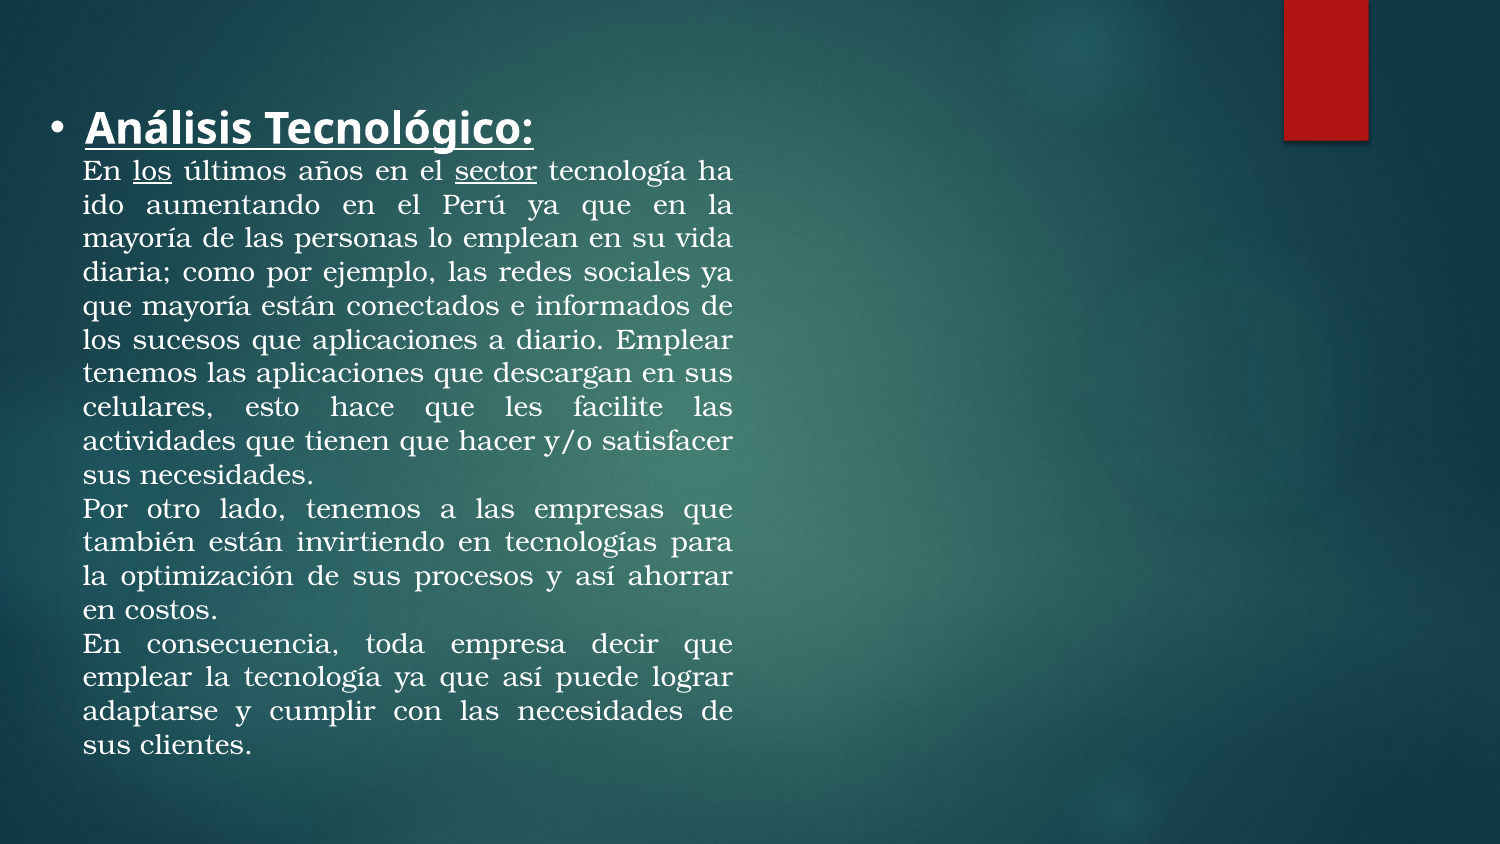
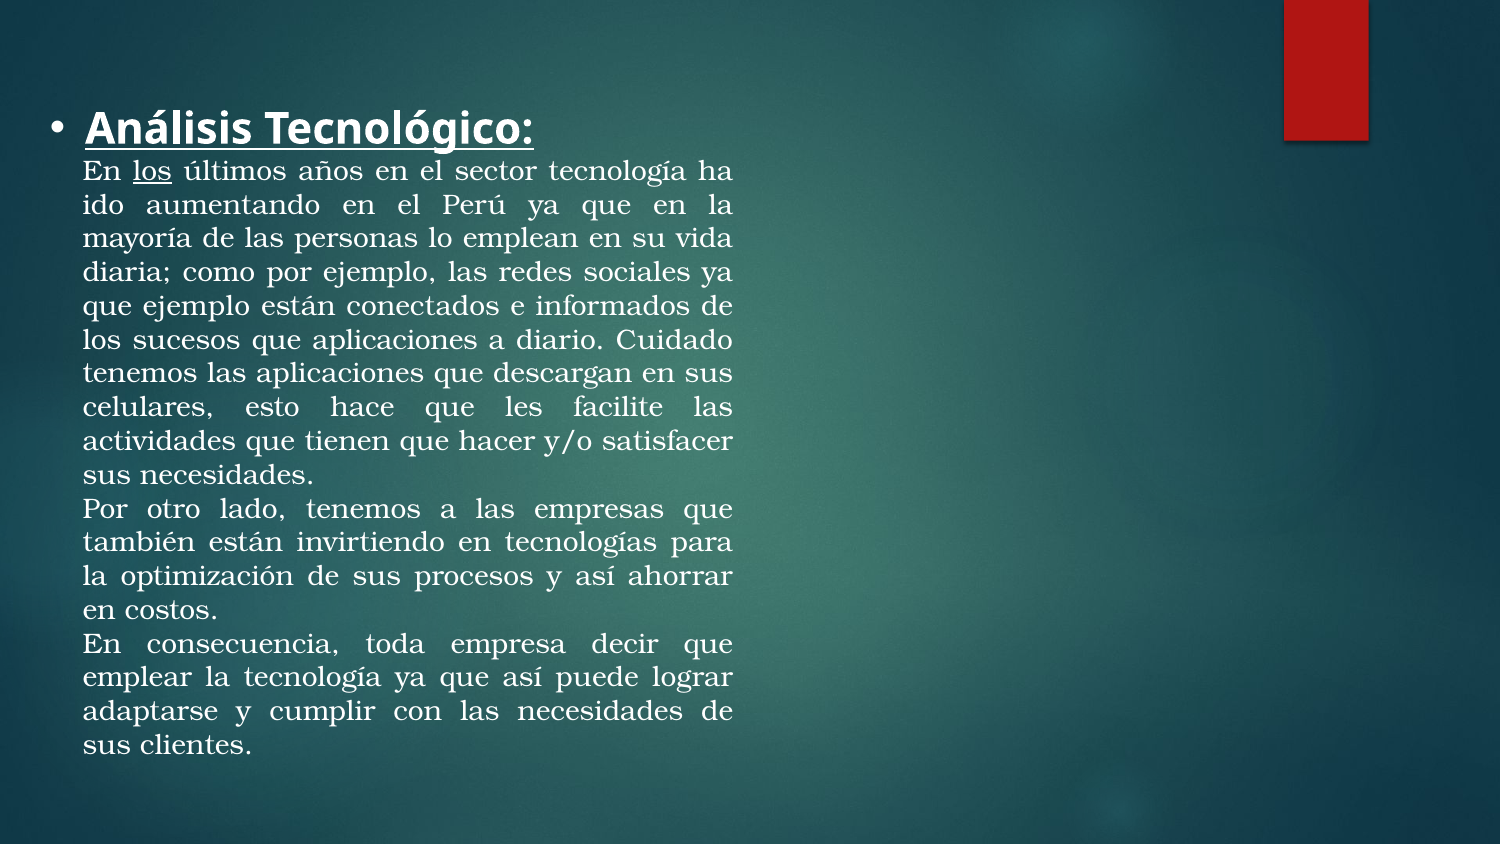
sector underline: present -> none
que mayoría: mayoría -> ejemplo
diario Emplear: Emplear -> Cuidado
